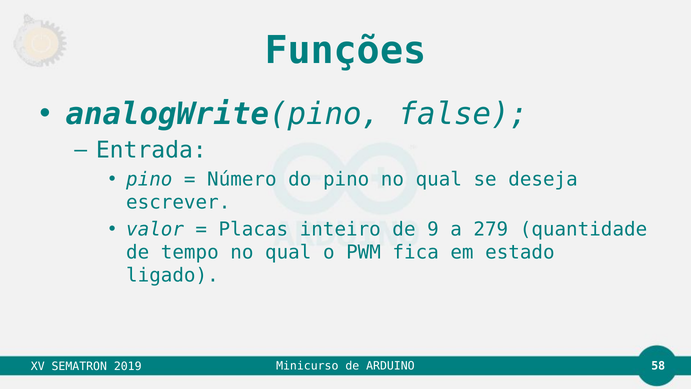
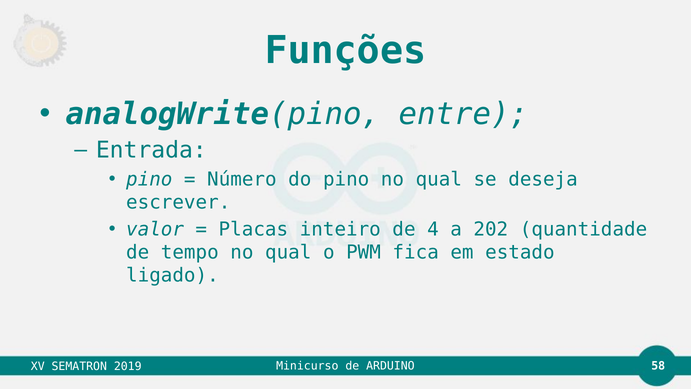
false: false -> entre
9: 9 -> 4
279: 279 -> 202
